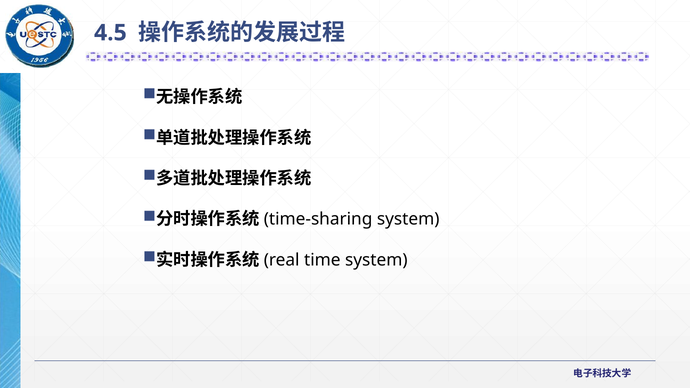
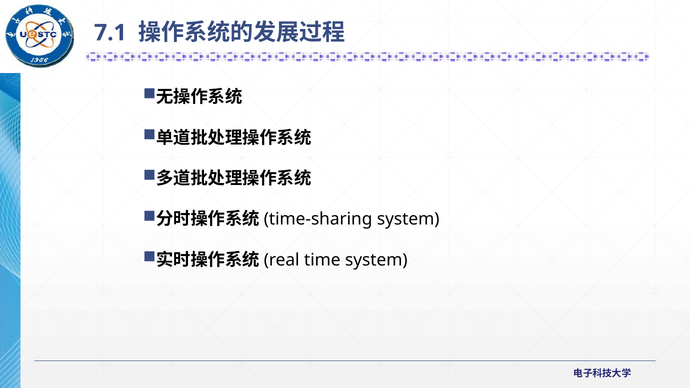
4.5: 4.5 -> 7.1
